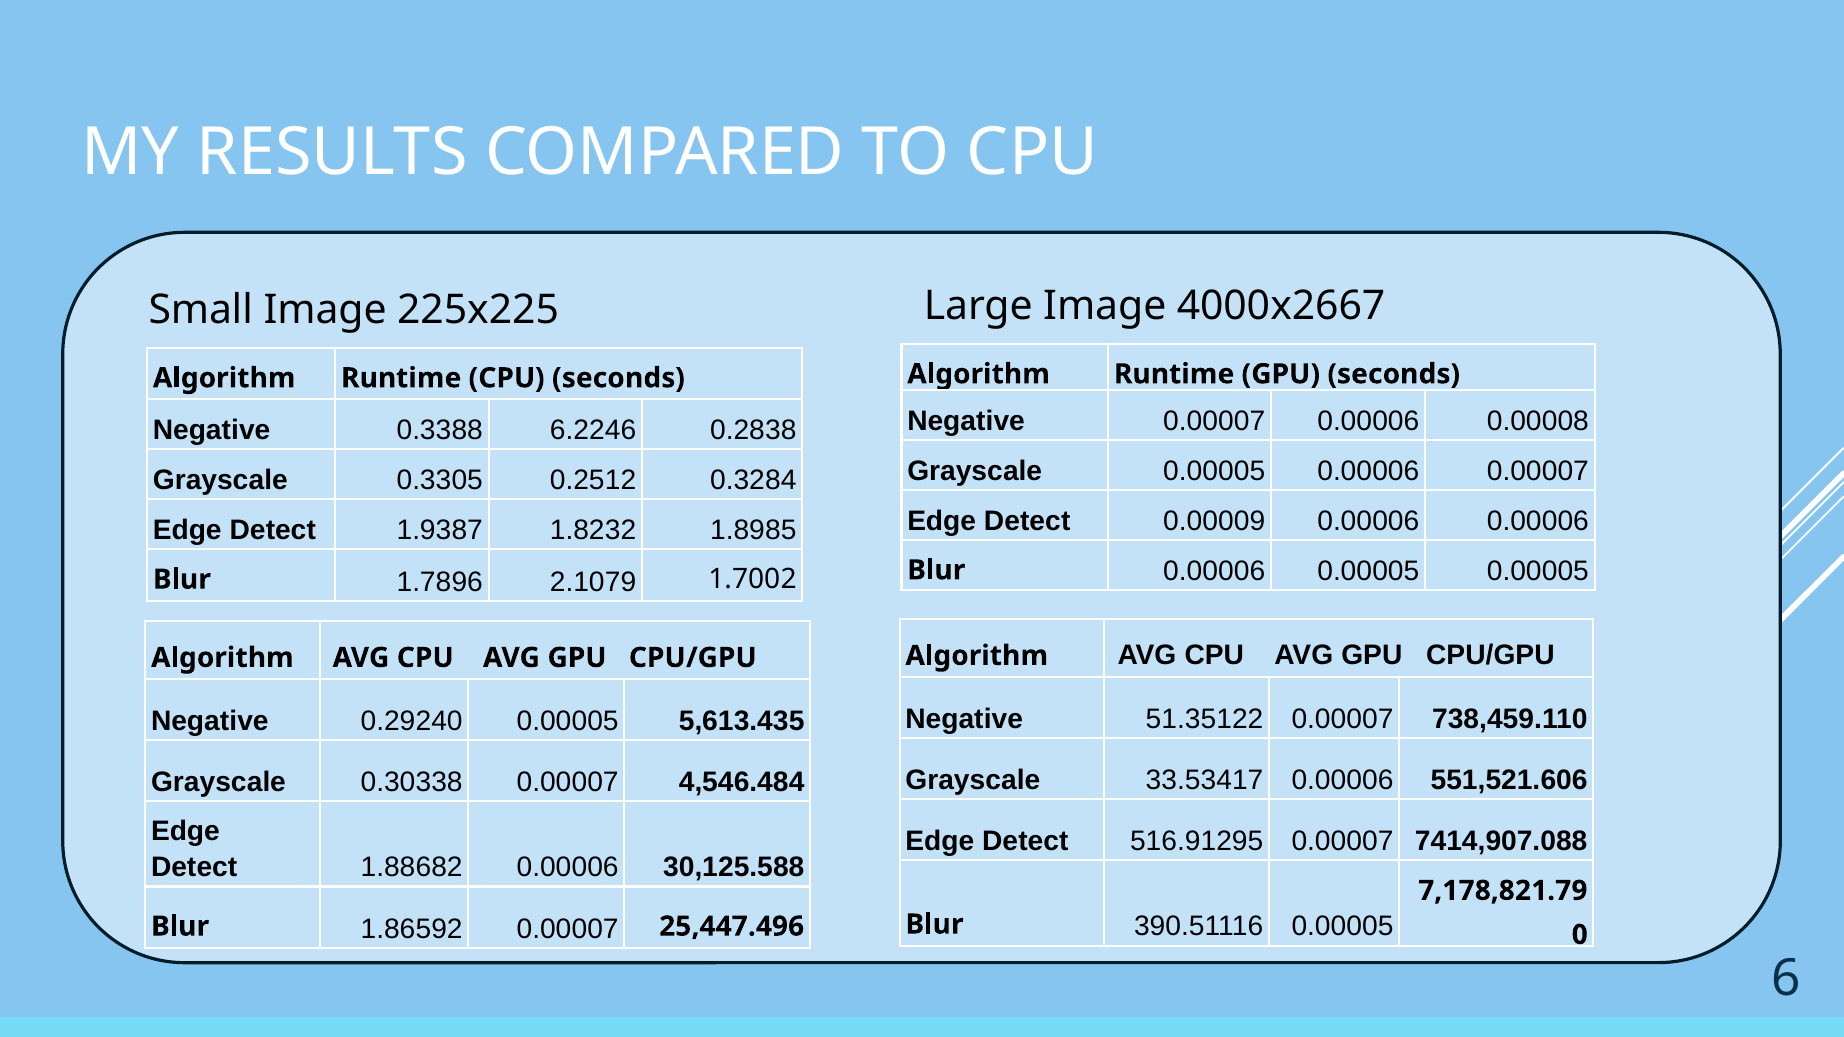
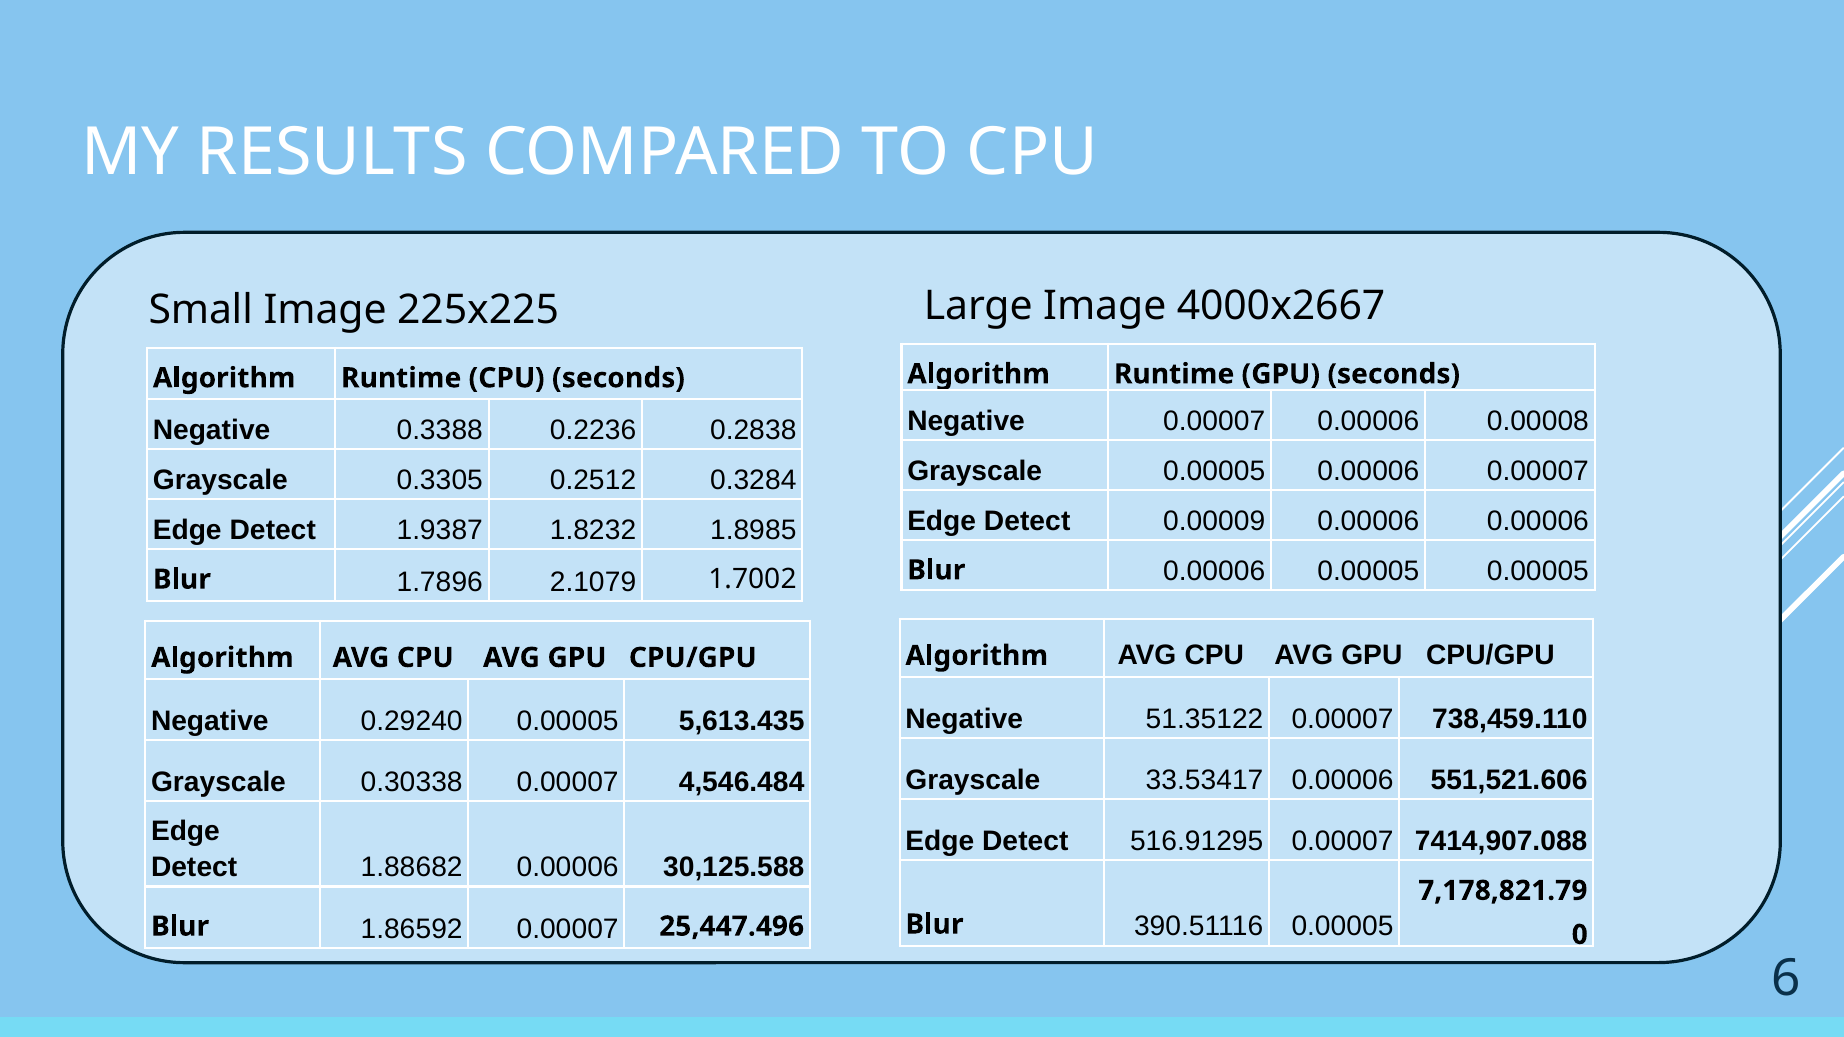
6.2246: 6.2246 -> 0.2236
